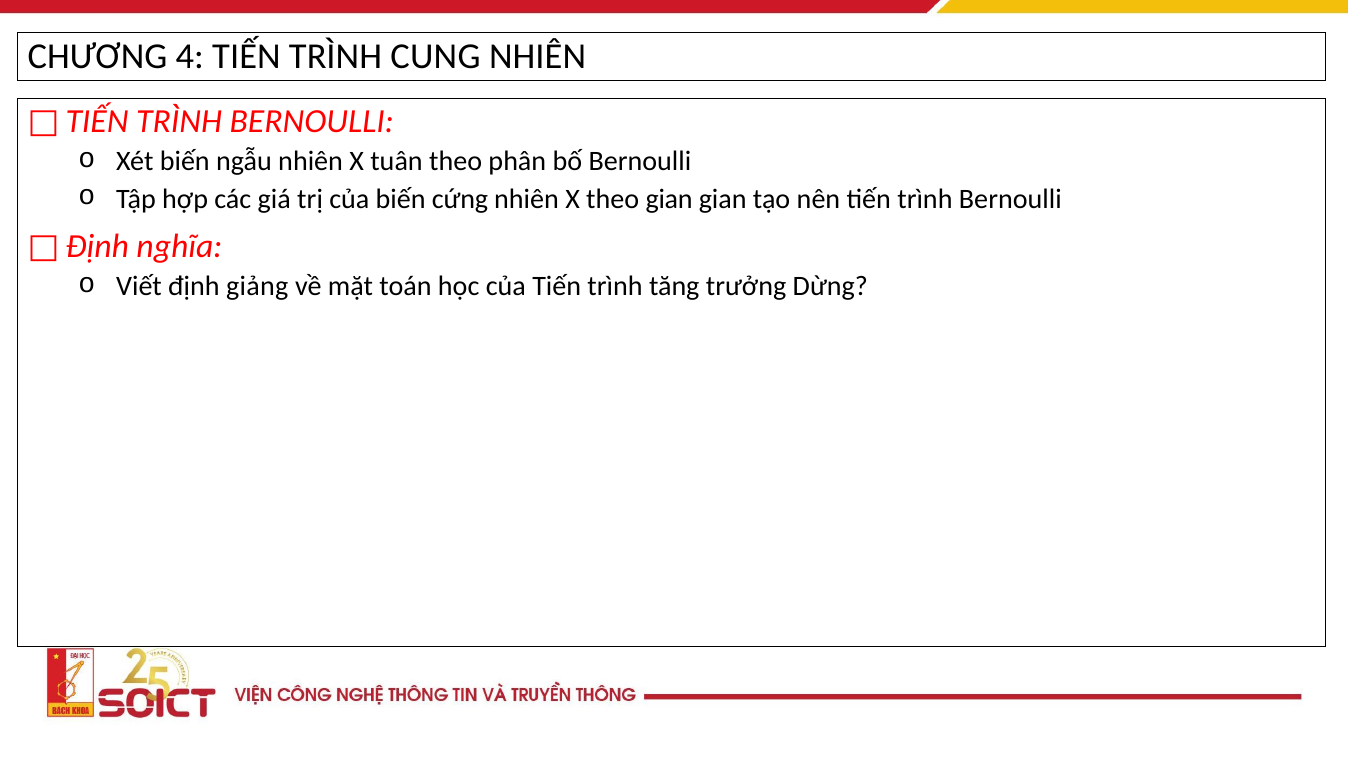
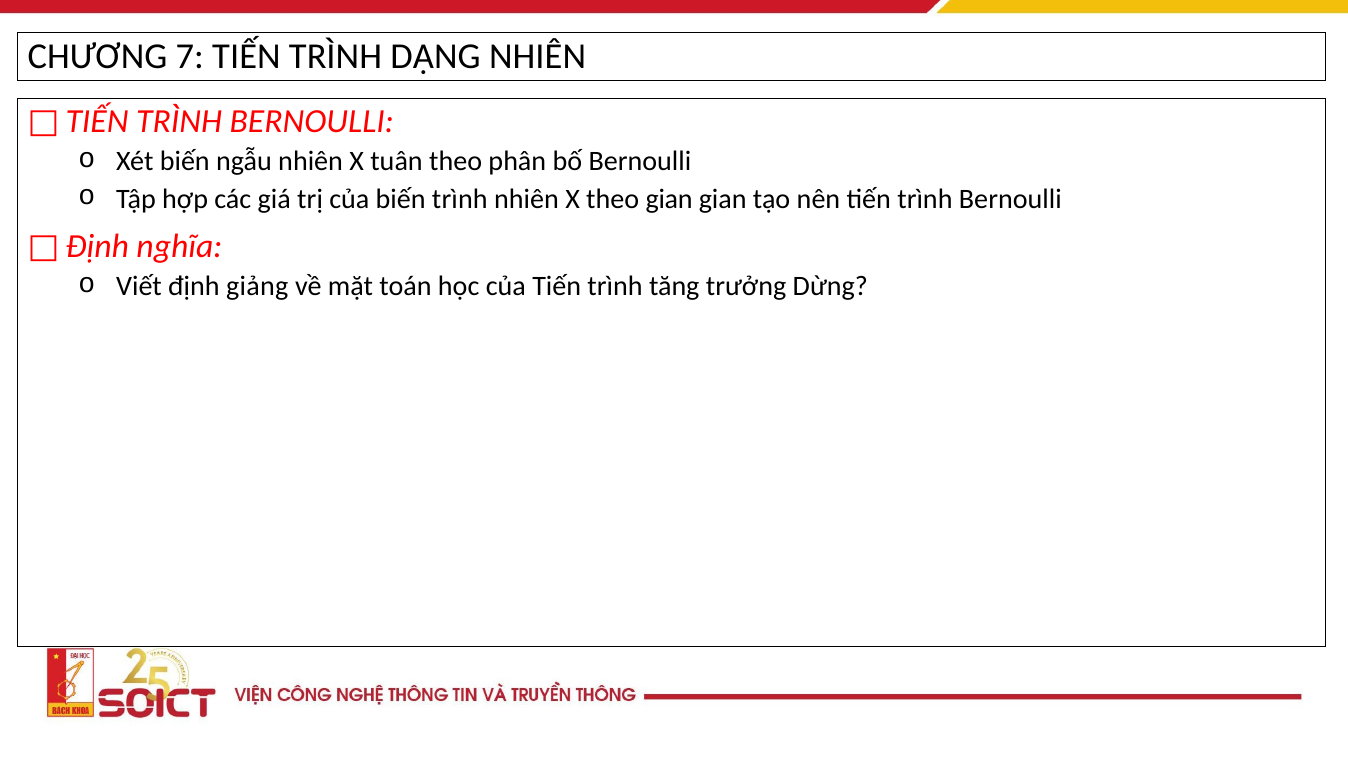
4: 4 -> 7
CUNG: CUNG -> DẠNG
biến cứng: cứng -> trình
